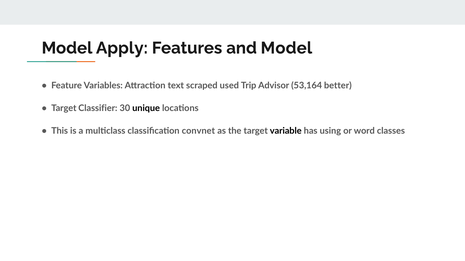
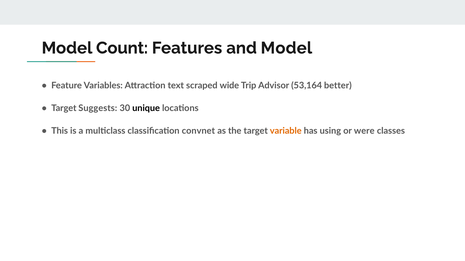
Apply: Apply -> Count
used: used -> wide
Classifier: Classifier -> Suggests
variable colour: black -> orange
word: word -> were
